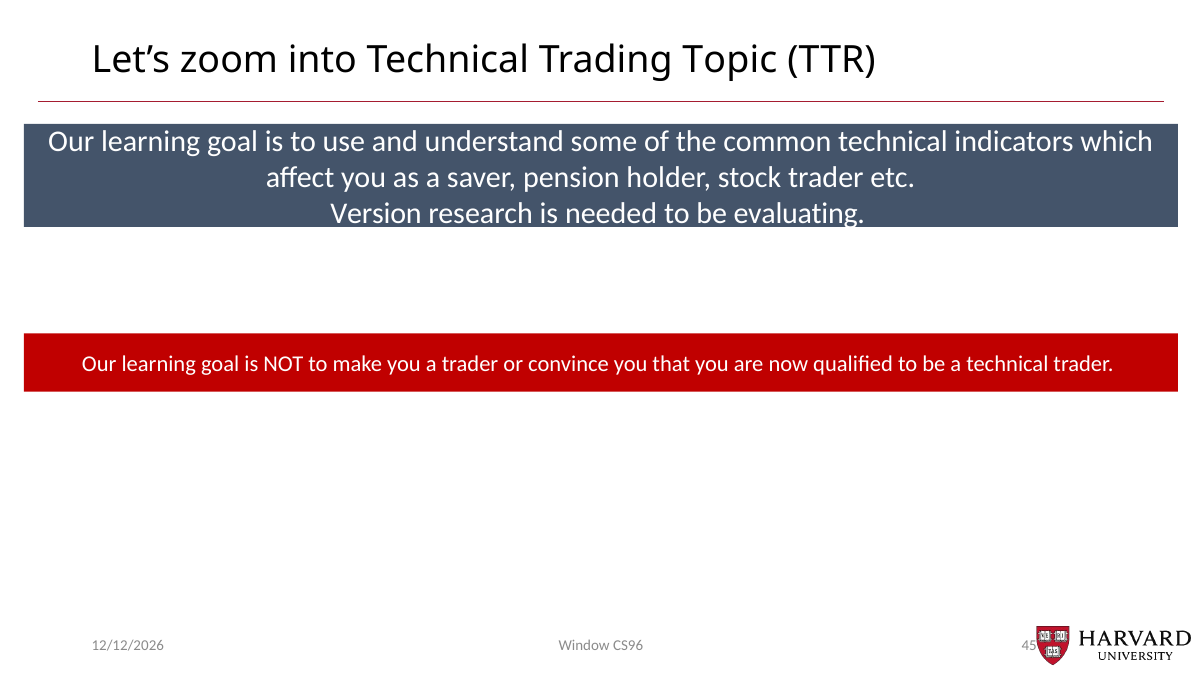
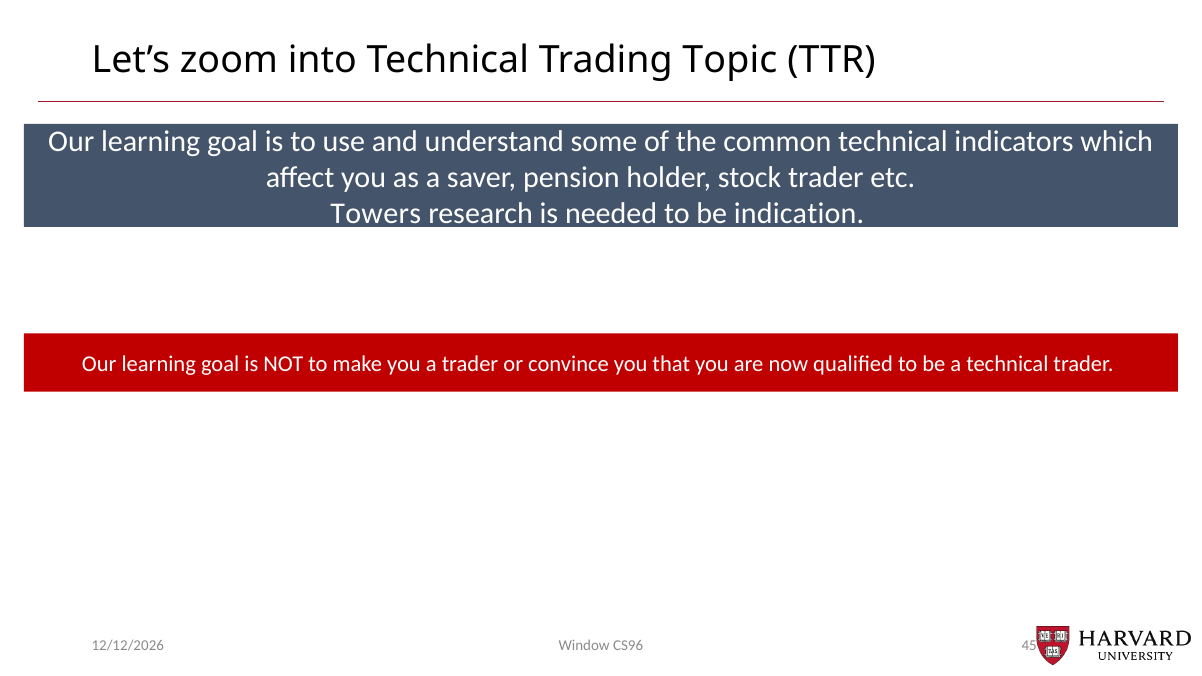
Version: Version -> Towers
evaluating: evaluating -> indication
